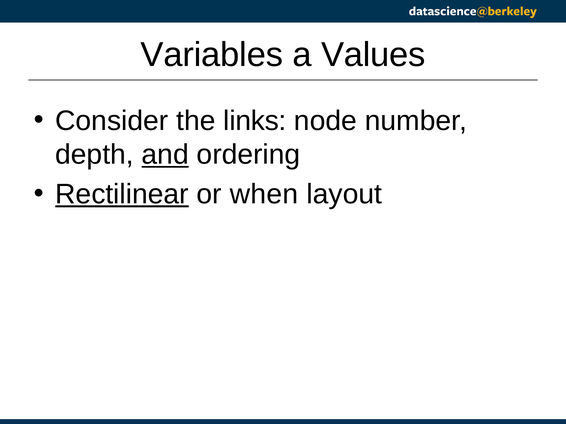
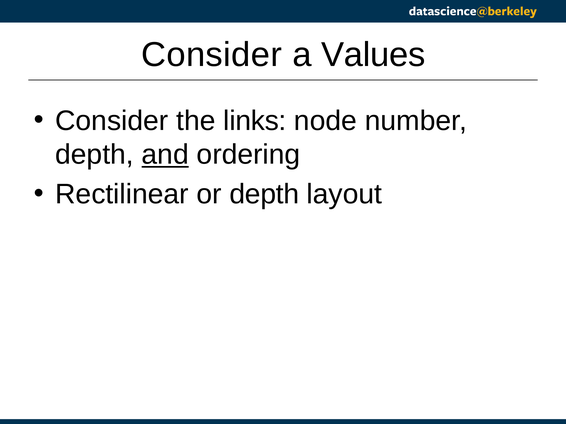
Variables at (212, 55): Variables -> Consider
Rectilinear underline: present -> none
or when: when -> depth
